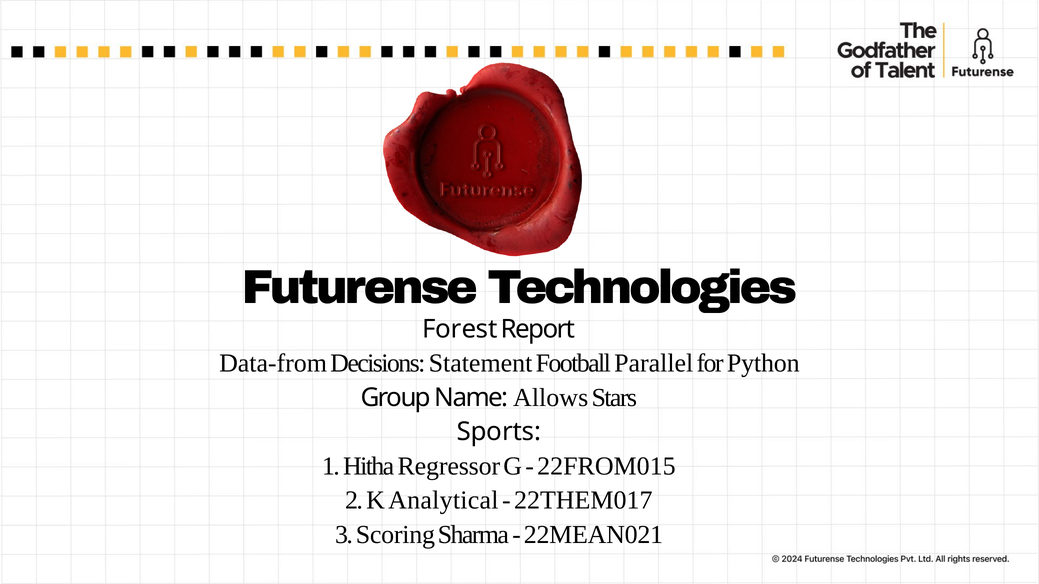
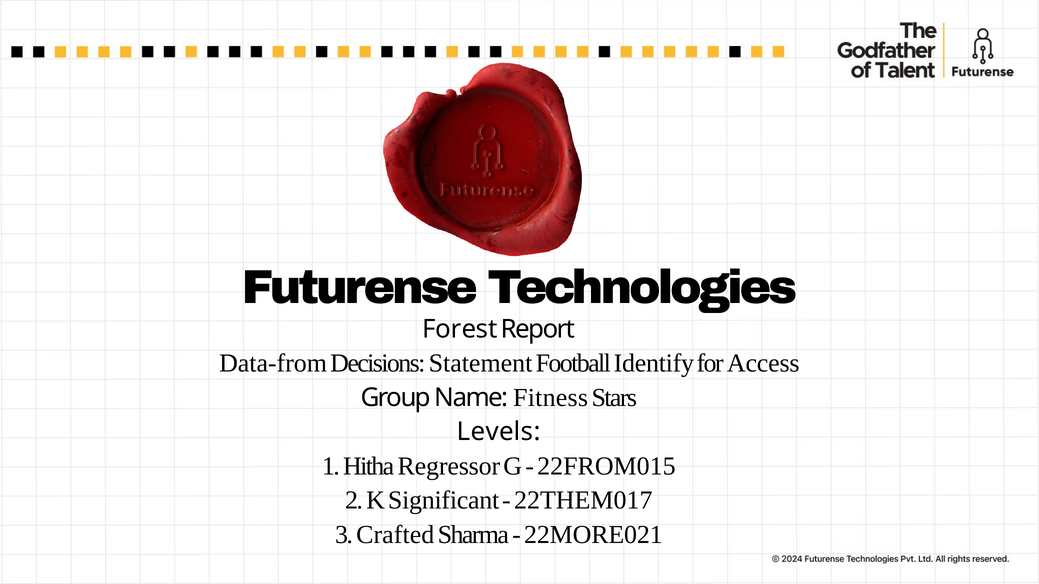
Parallel: Parallel -> Identify
Python: Python -> Access
Allows: Allows -> Fitness
Sports: Sports -> Levels
Analytical: Analytical -> Significant
Scoring: Scoring -> Crafted
22MEAN021: 22MEAN021 -> 22MORE021
